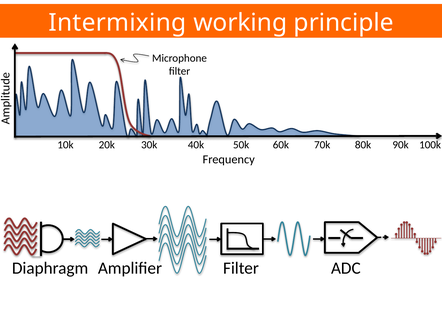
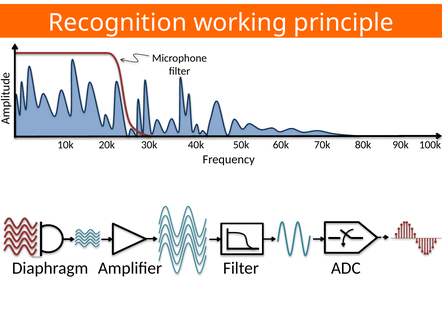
Intermixing: Intermixing -> Recognition
